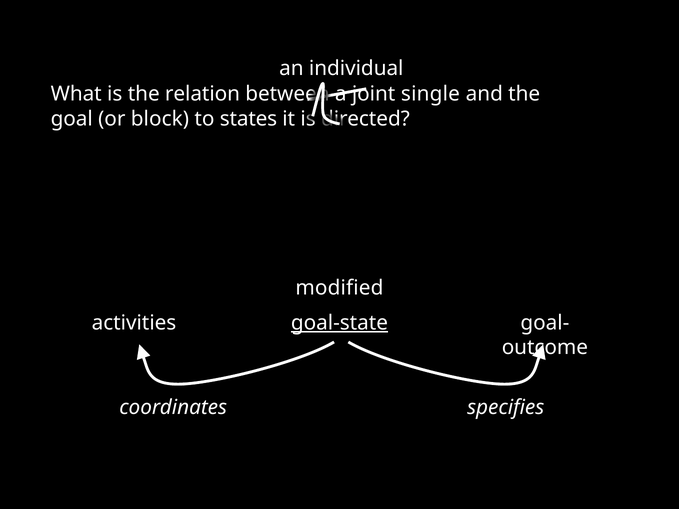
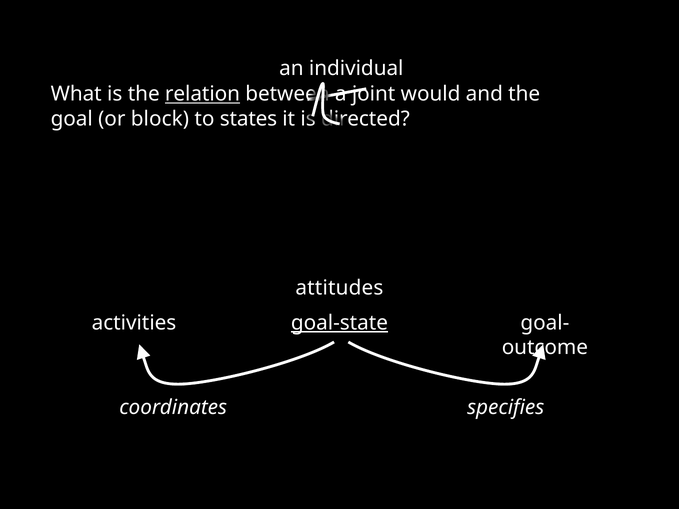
relation underline: none -> present
single: single -> would
modified: modified -> attitudes
